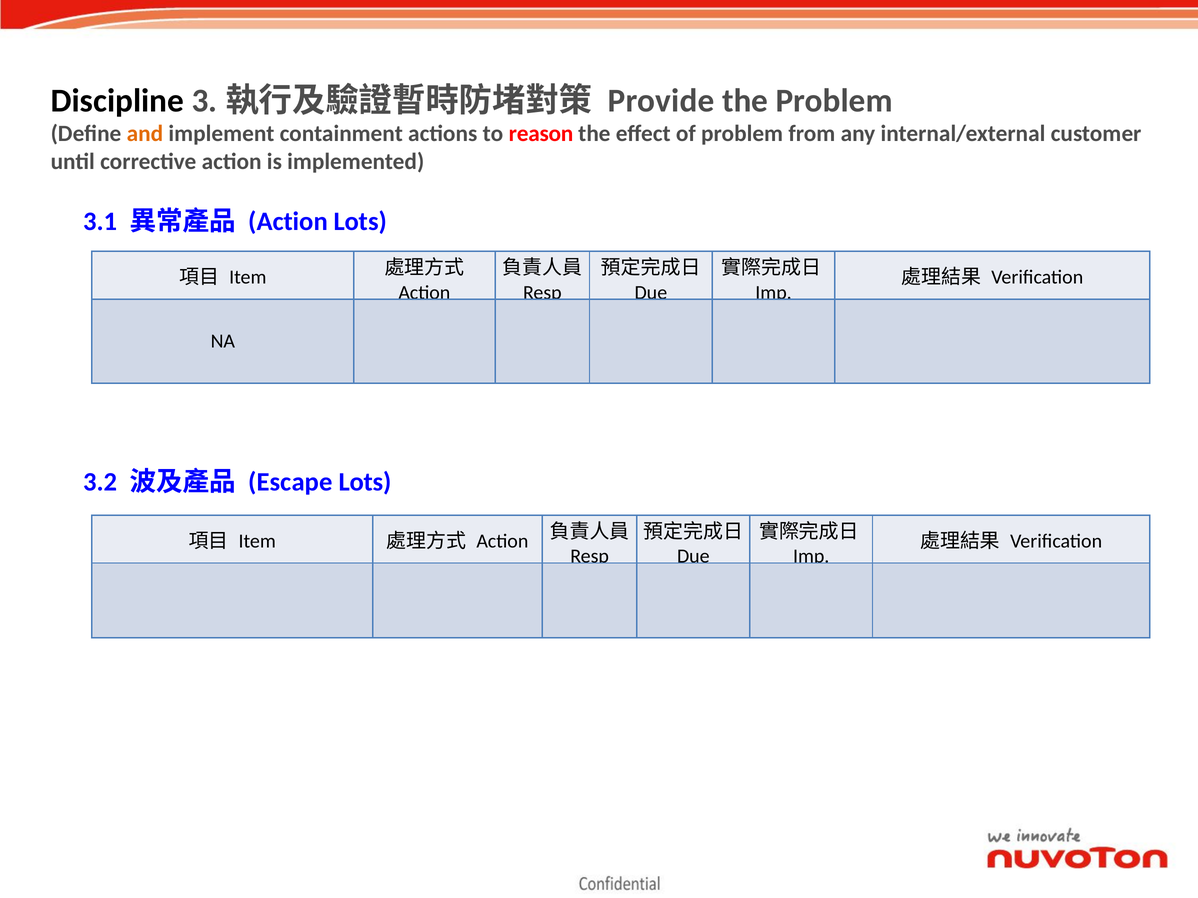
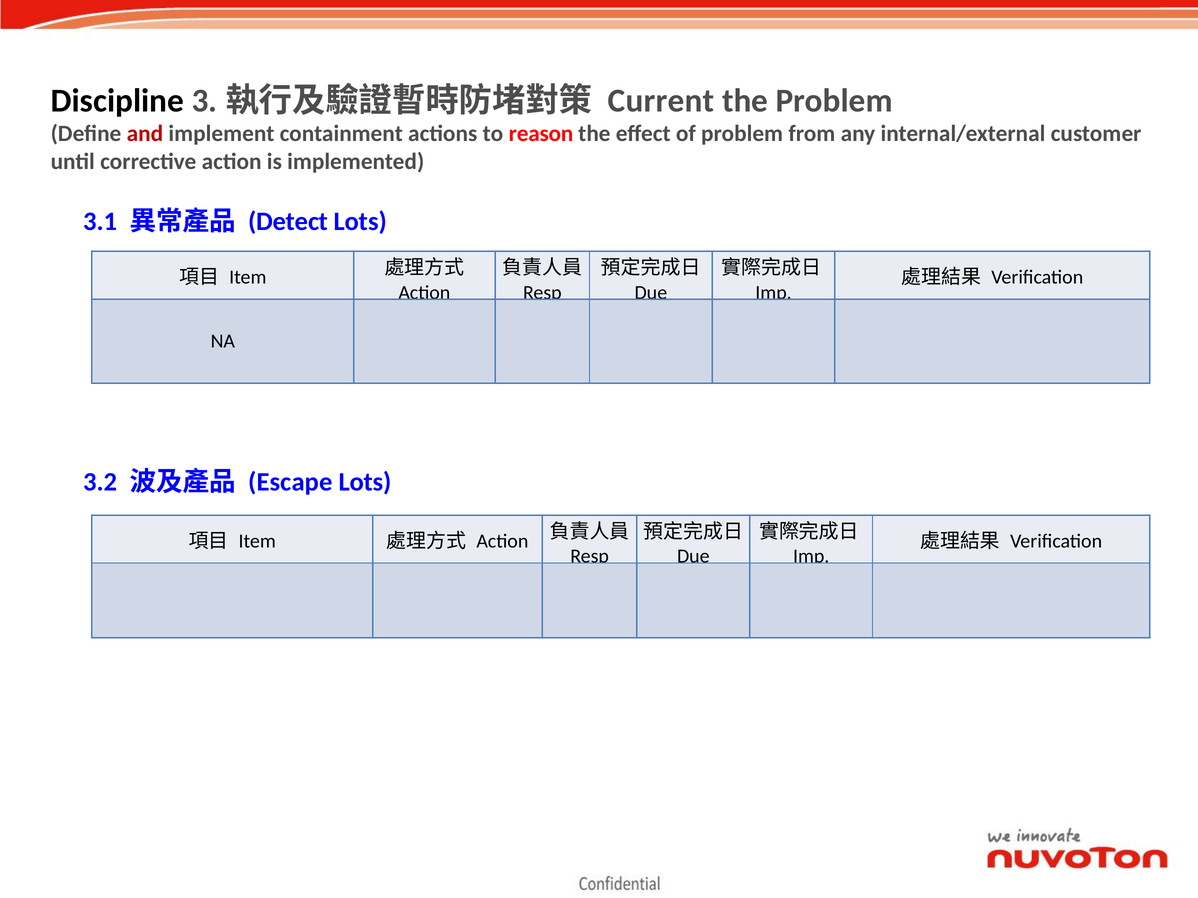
Provide: Provide -> Current
and colour: orange -> red
Action at (288, 222): Action -> Detect
